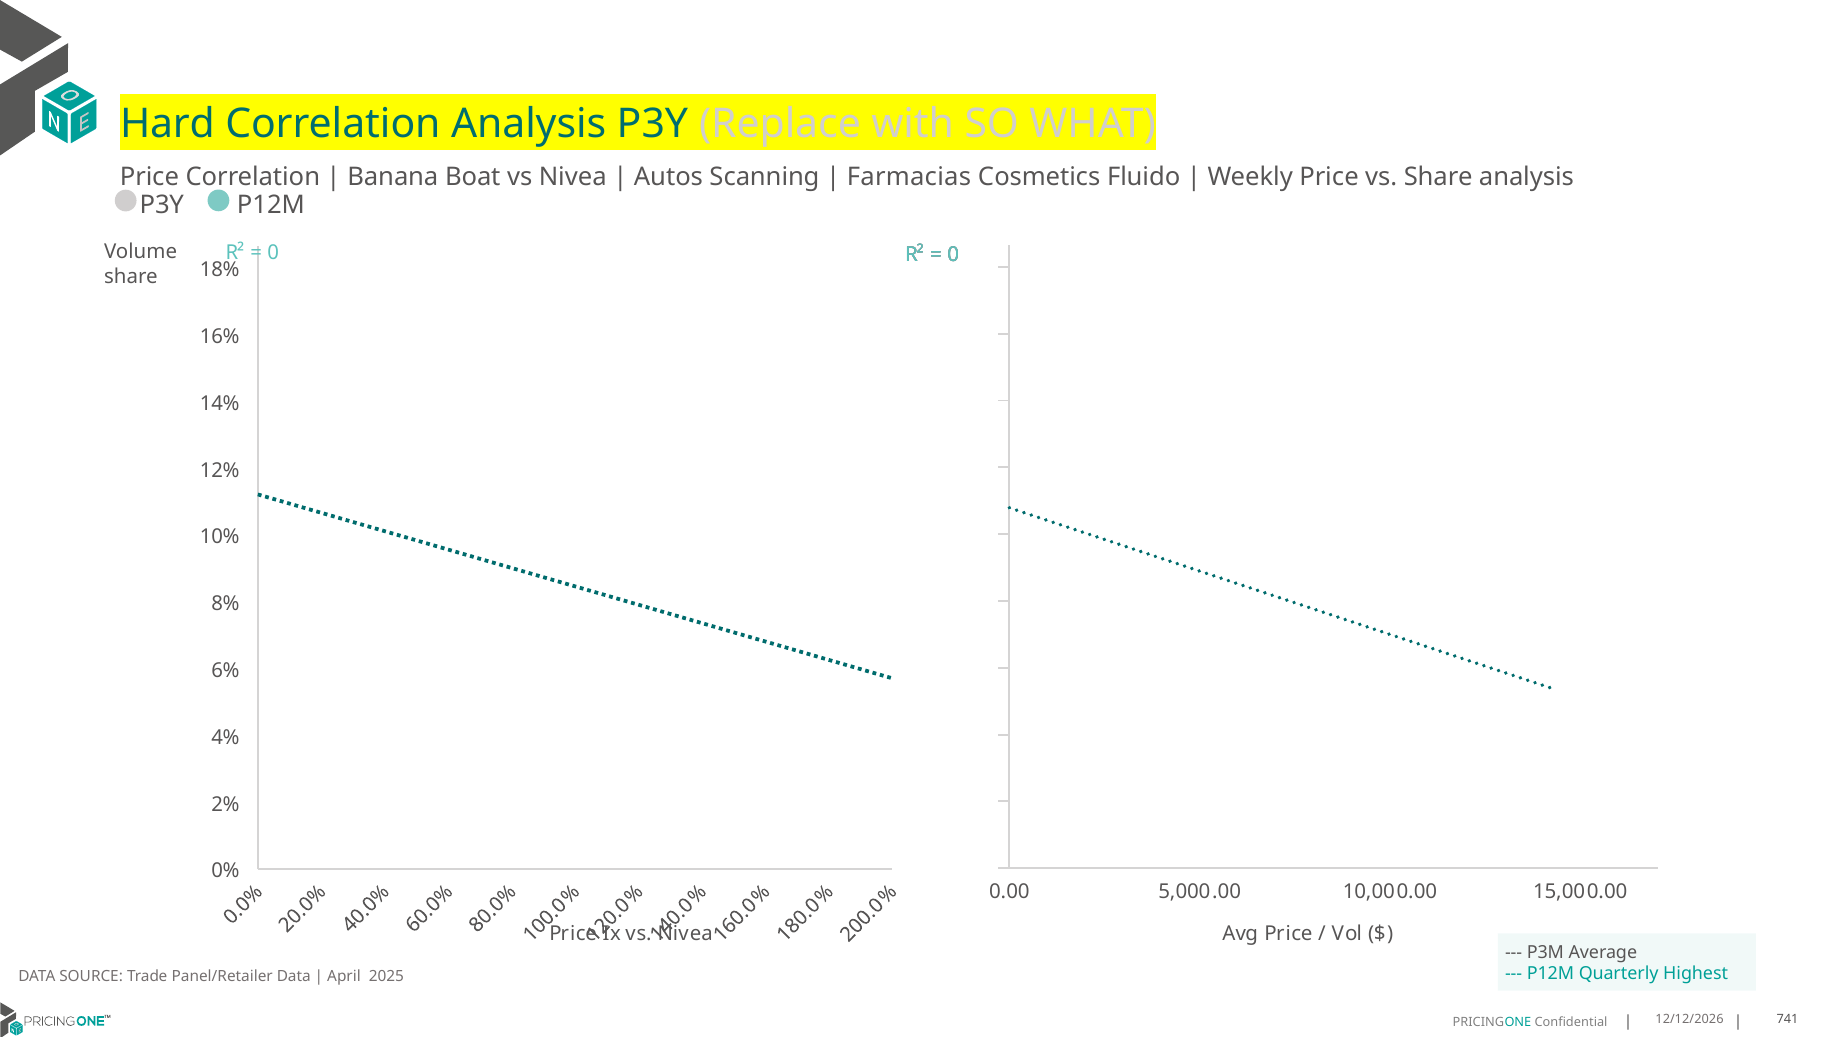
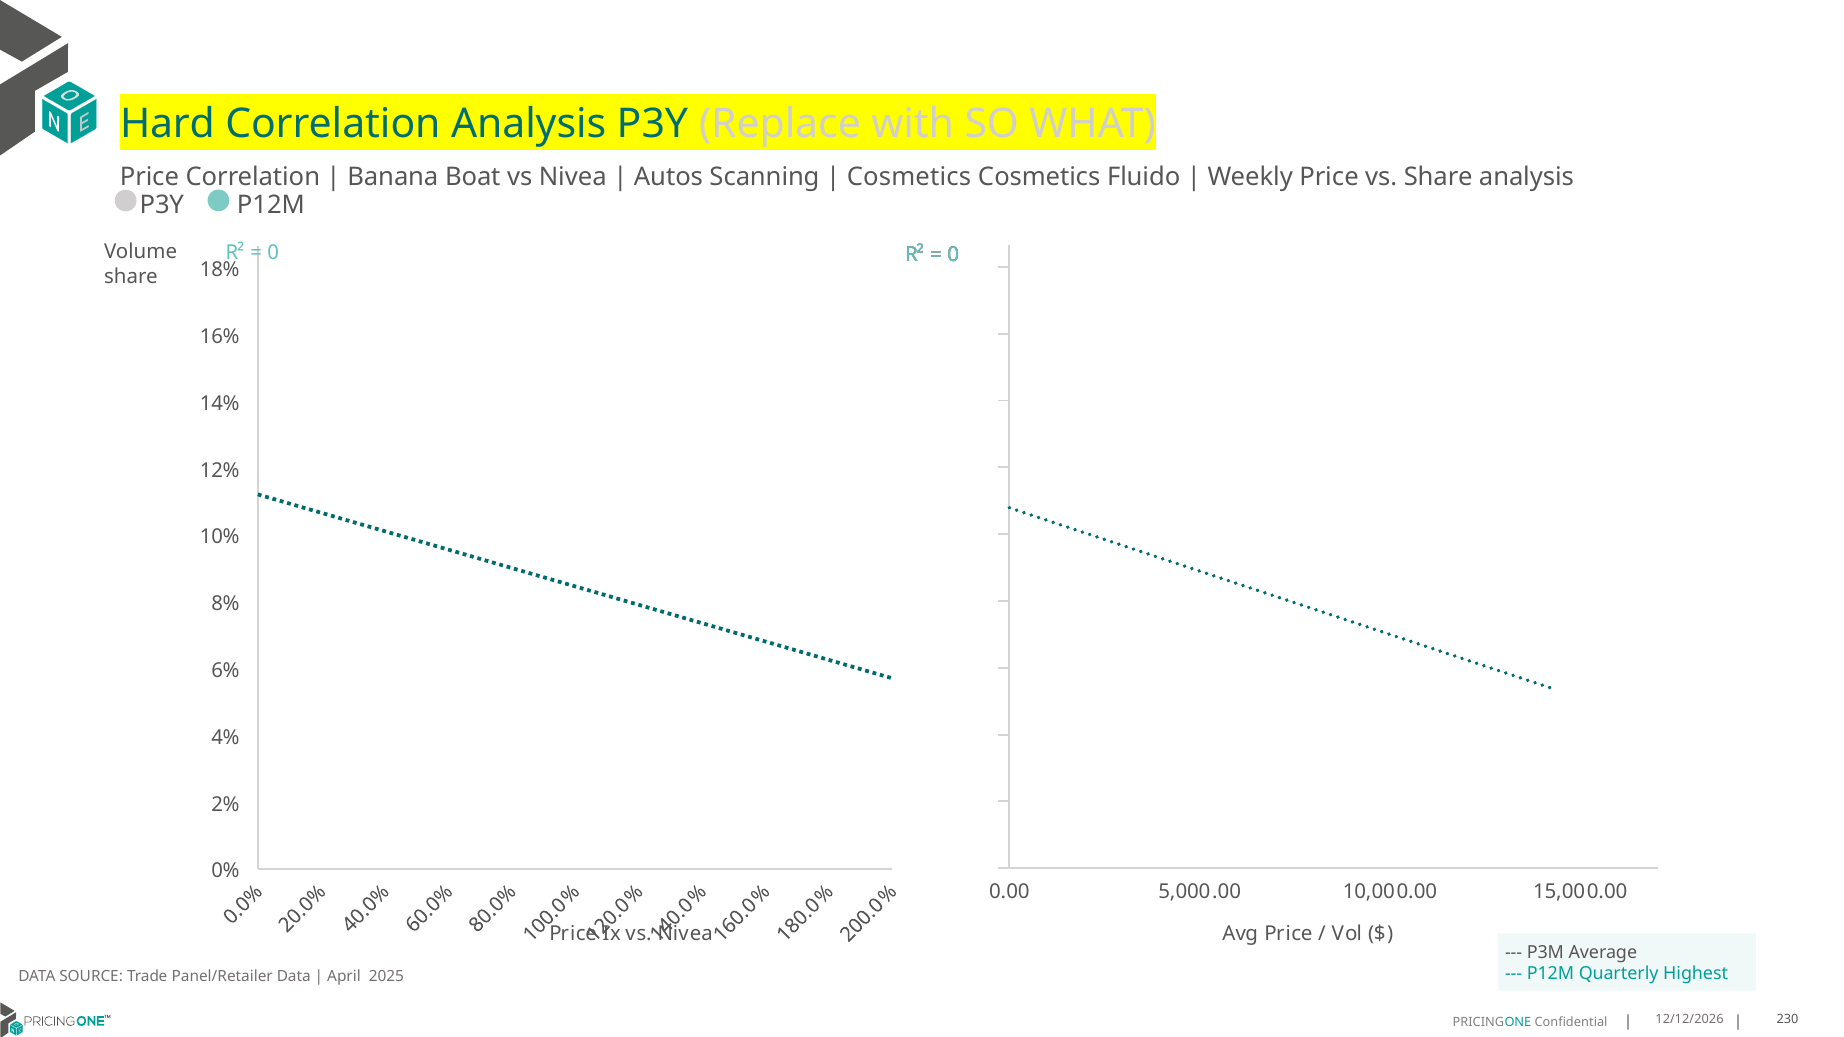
Farmacias at (909, 177): Farmacias -> Cosmetics
741: 741 -> 230
